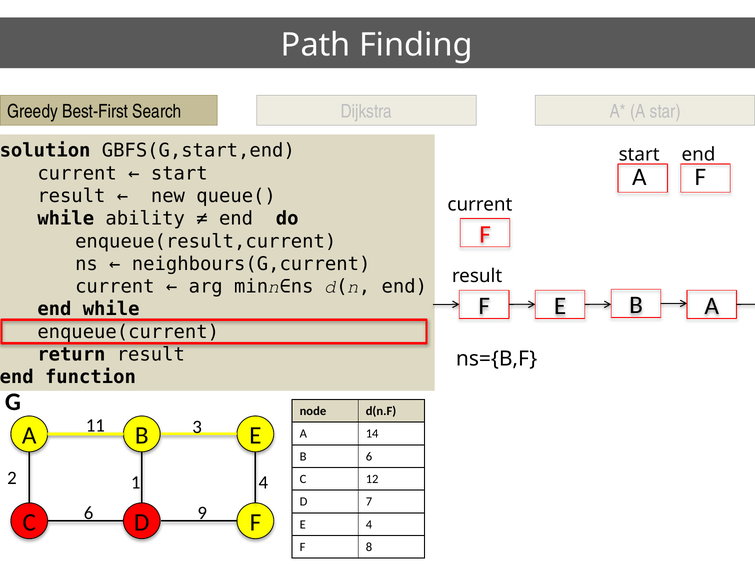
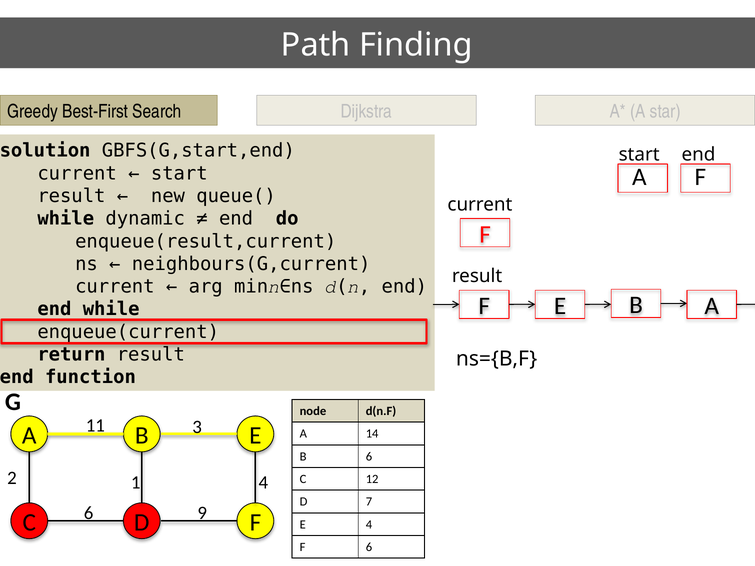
ability: ability -> dynamic
F 8: 8 -> 6
